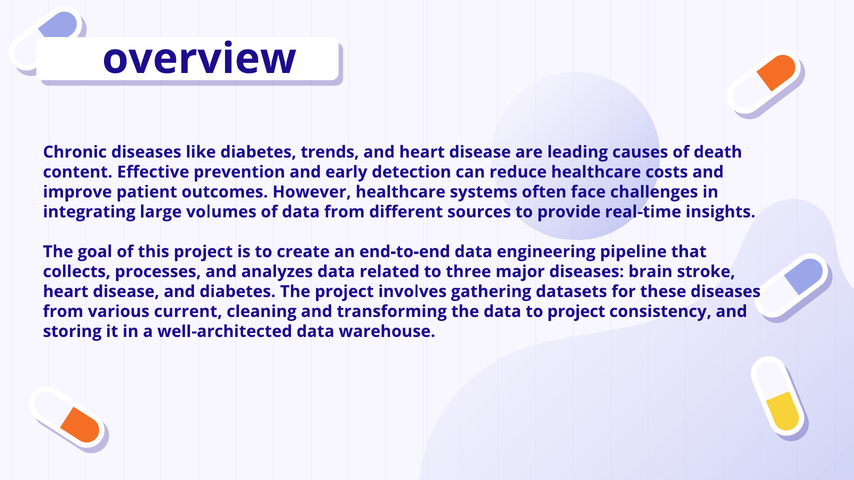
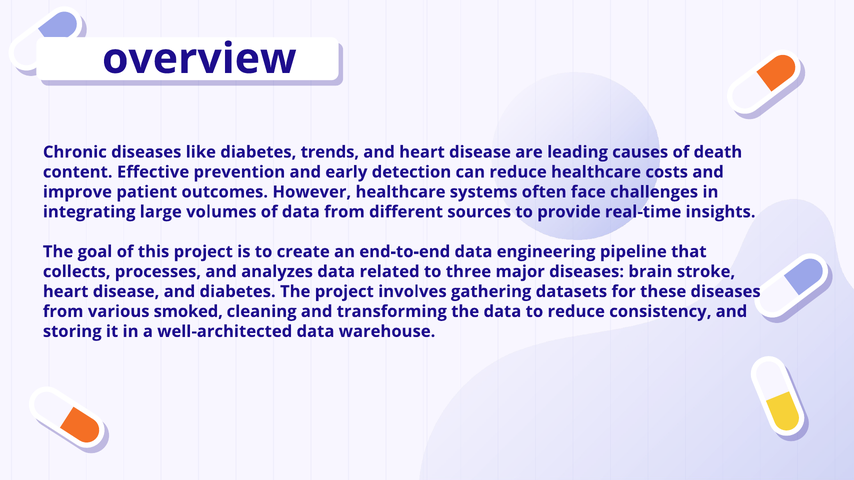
current: current -> smoked
to project: project -> reduce
